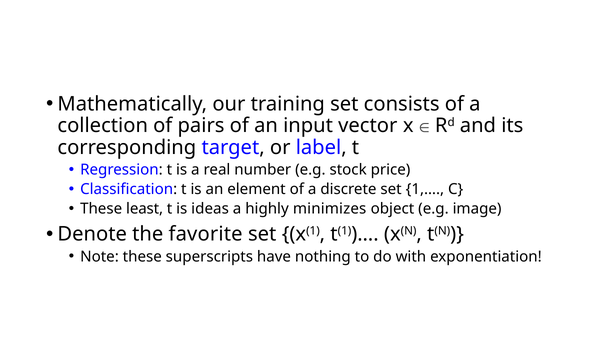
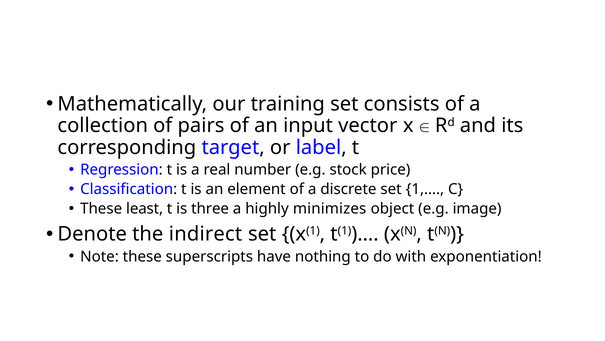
ideas: ideas -> three
favorite: favorite -> indirect
